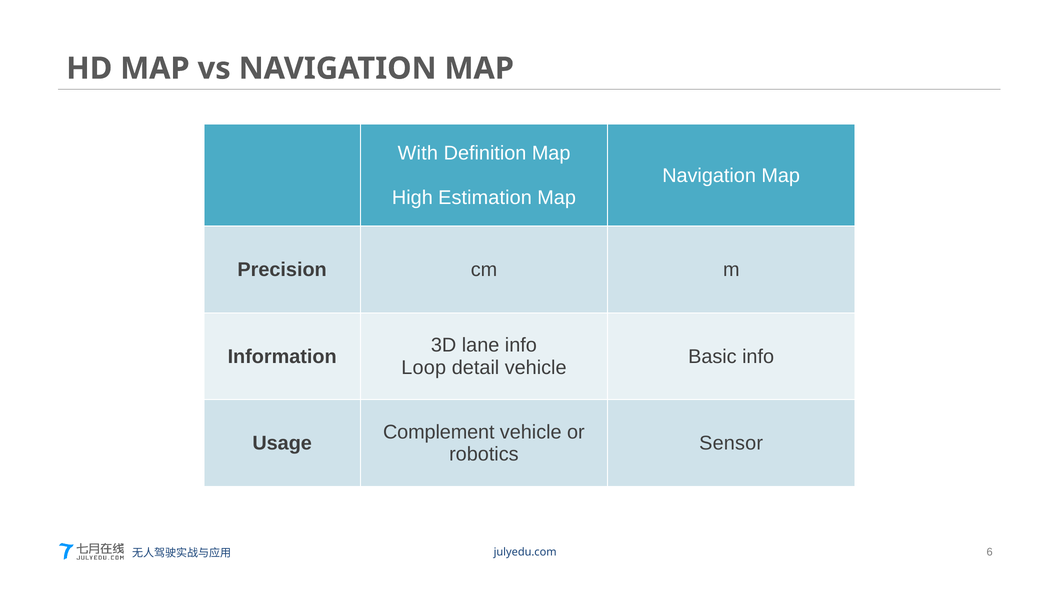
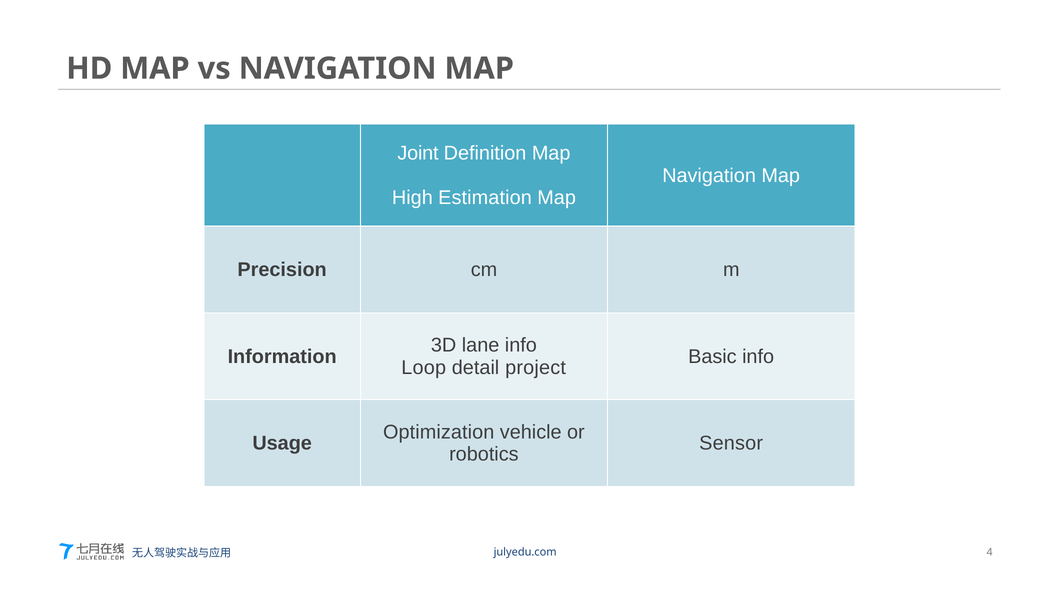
With: With -> Joint
detail vehicle: vehicle -> project
Complement: Complement -> Optimization
6: 6 -> 4
